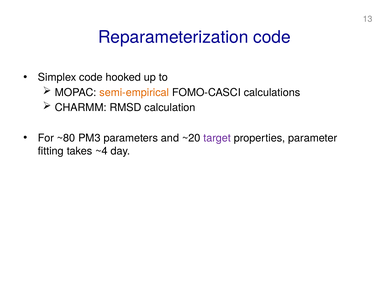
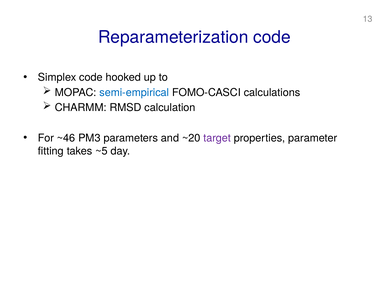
semi-empirical colour: orange -> blue
~80: ~80 -> ~46
~4: ~4 -> ~5
